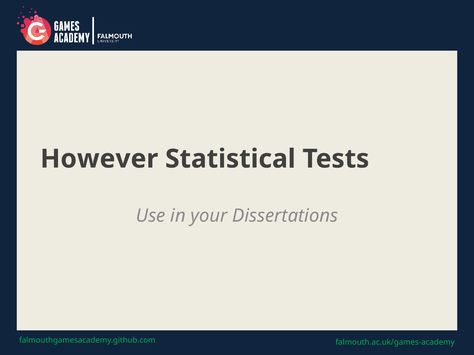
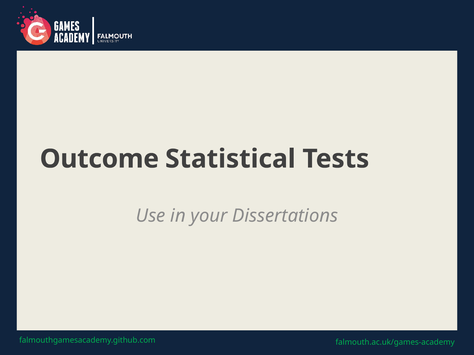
However: However -> Outcome
